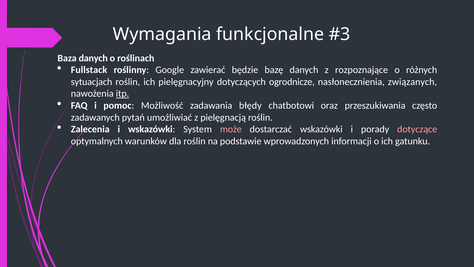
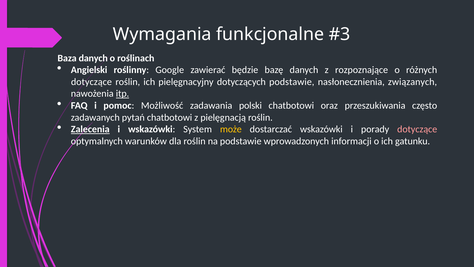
Fullstack: Fullstack -> Angielski
sytuacjach at (92, 82): sytuacjach -> dotyczące
dotyczących ogrodnicze: ogrodnicze -> podstawie
błędy: błędy -> polski
pytań umożliwiać: umożliwiać -> chatbotowi
Zalecenia underline: none -> present
może colour: pink -> yellow
